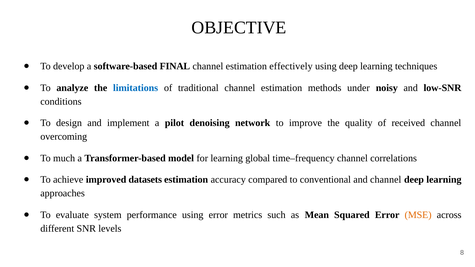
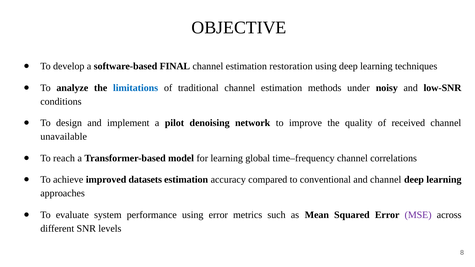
effectively: effectively -> restoration
overcoming: overcoming -> unavailable
much: much -> reach
MSE colour: orange -> purple
